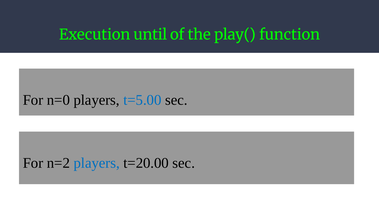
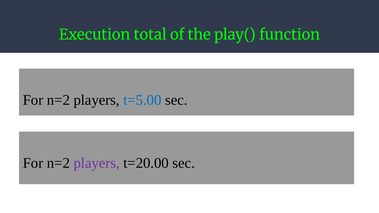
until: until -> total
n=0 at (58, 100): n=0 -> n=2
players at (97, 163) colour: blue -> purple
